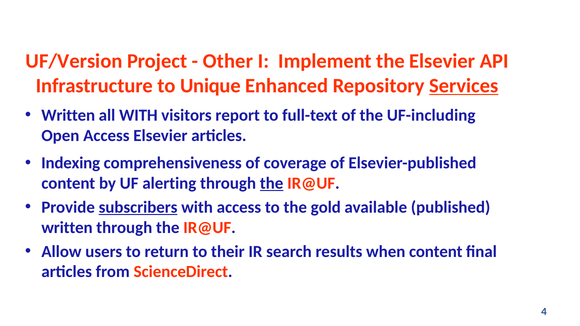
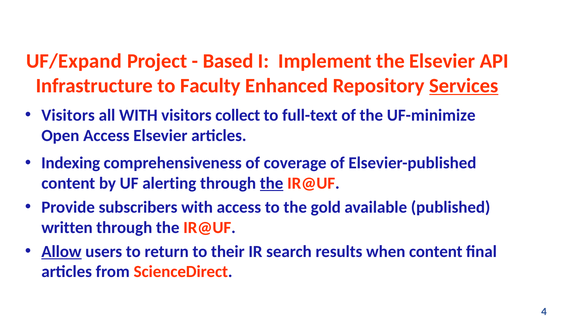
UF/Version: UF/Version -> UF/Expand
Other: Other -> Based
Unique: Unique -> Faculty
Written at (68, 115): Written -> Visitors
report: report -> collect
UF-including: UF-including -> UF-minimize
subscribers underline: present -> none
Allow underline: none -> present
